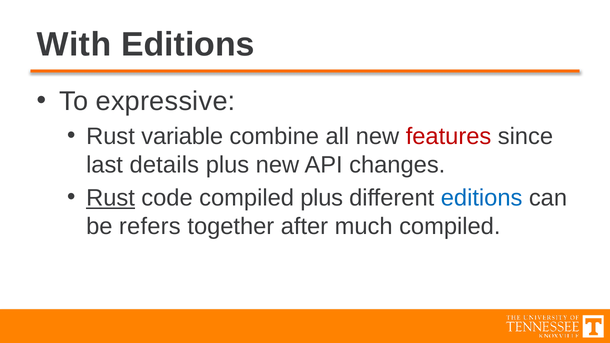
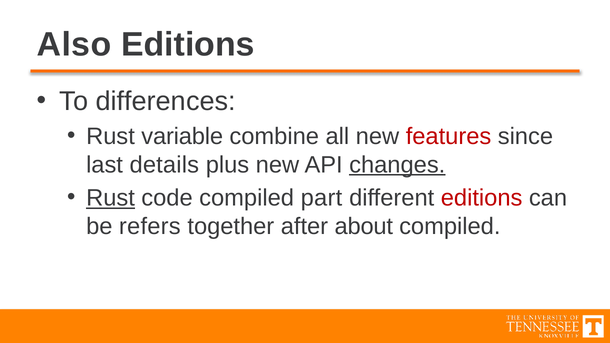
With: With -> Also
expressive: expressive -> differences
changes underline: none -> present
compiled plus: plus -> part
editions at (482, 198) colour: blue -> red
much: much -> about
